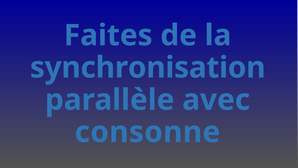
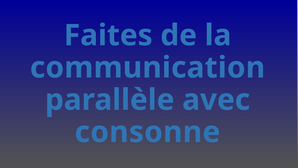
synchronisation: synchronisation -> communication
